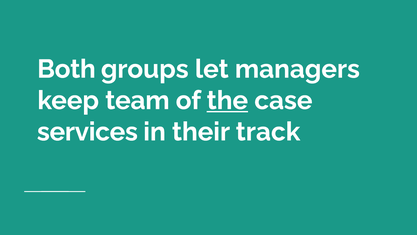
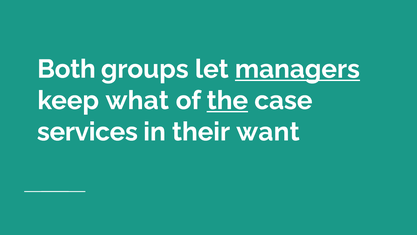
managers underline: none -> present
team: team -> what
track: track -> want
